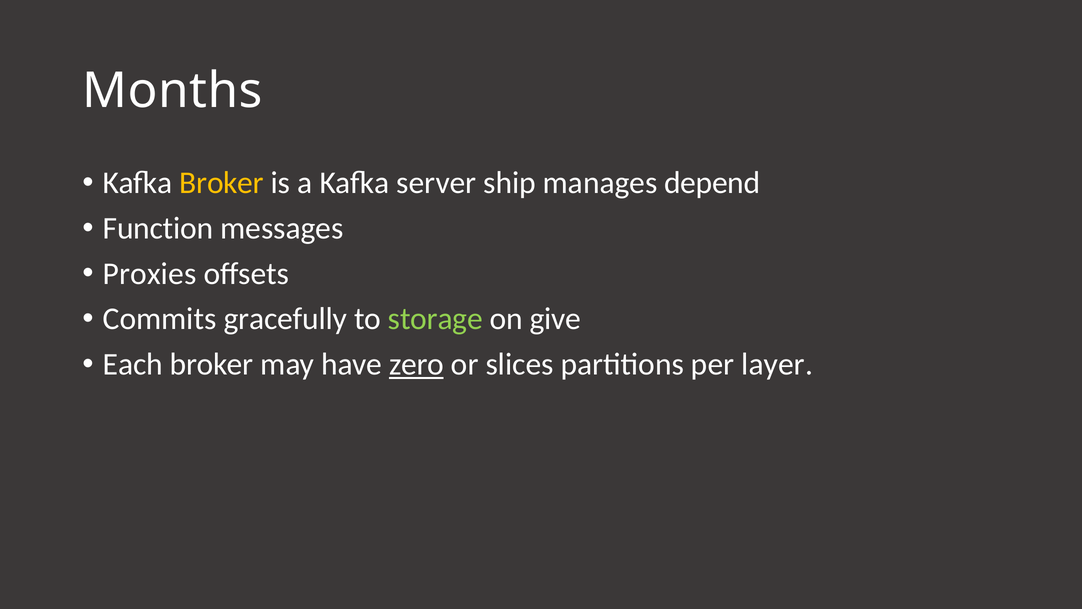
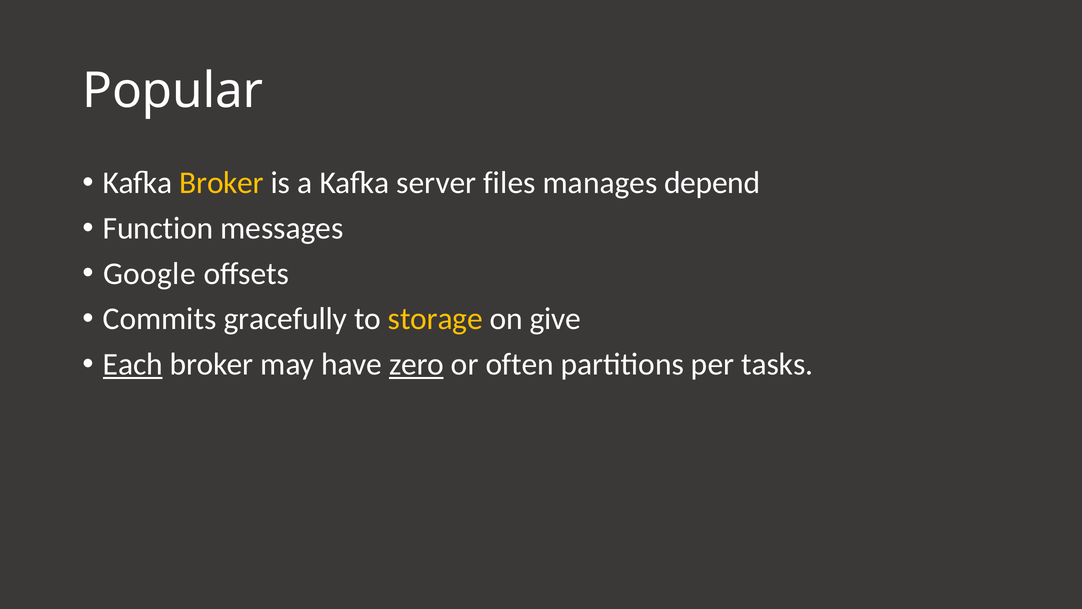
Months: Months -> Popular
ship: ship -> files
Proxies: Proxies -> Google
storage colour: light green -> yellow
Each underline: none -> present
slices: slices -> often
layer: layer -> tasks
